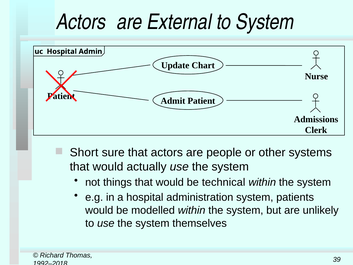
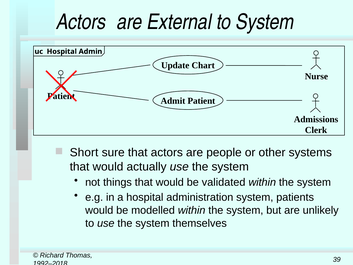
technical: technical -> validated
